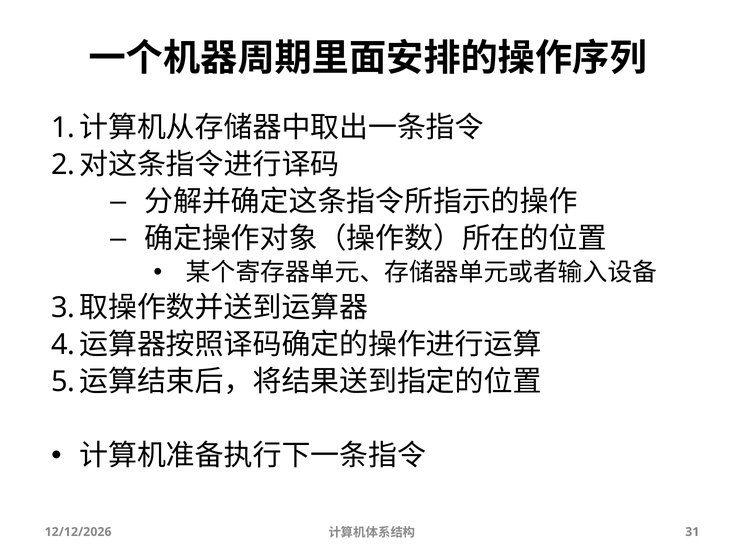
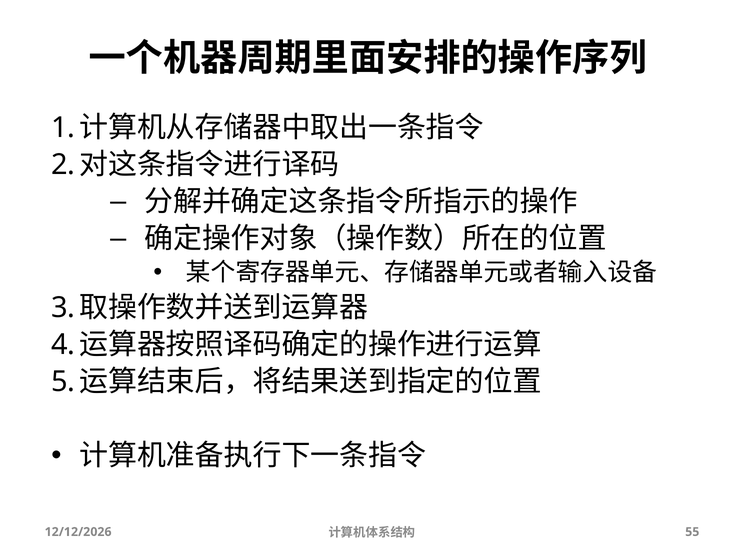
31: 31 -> 55
